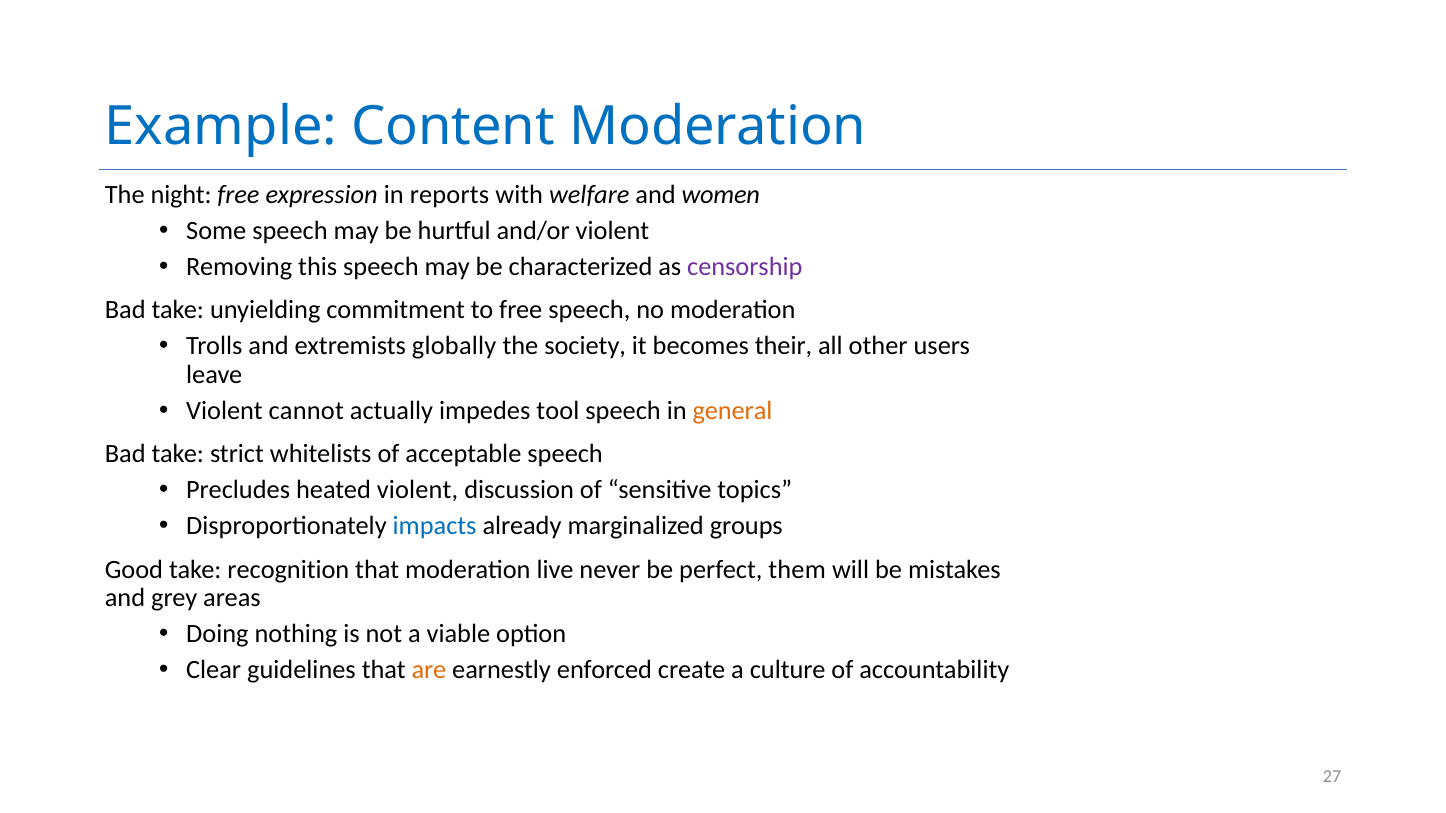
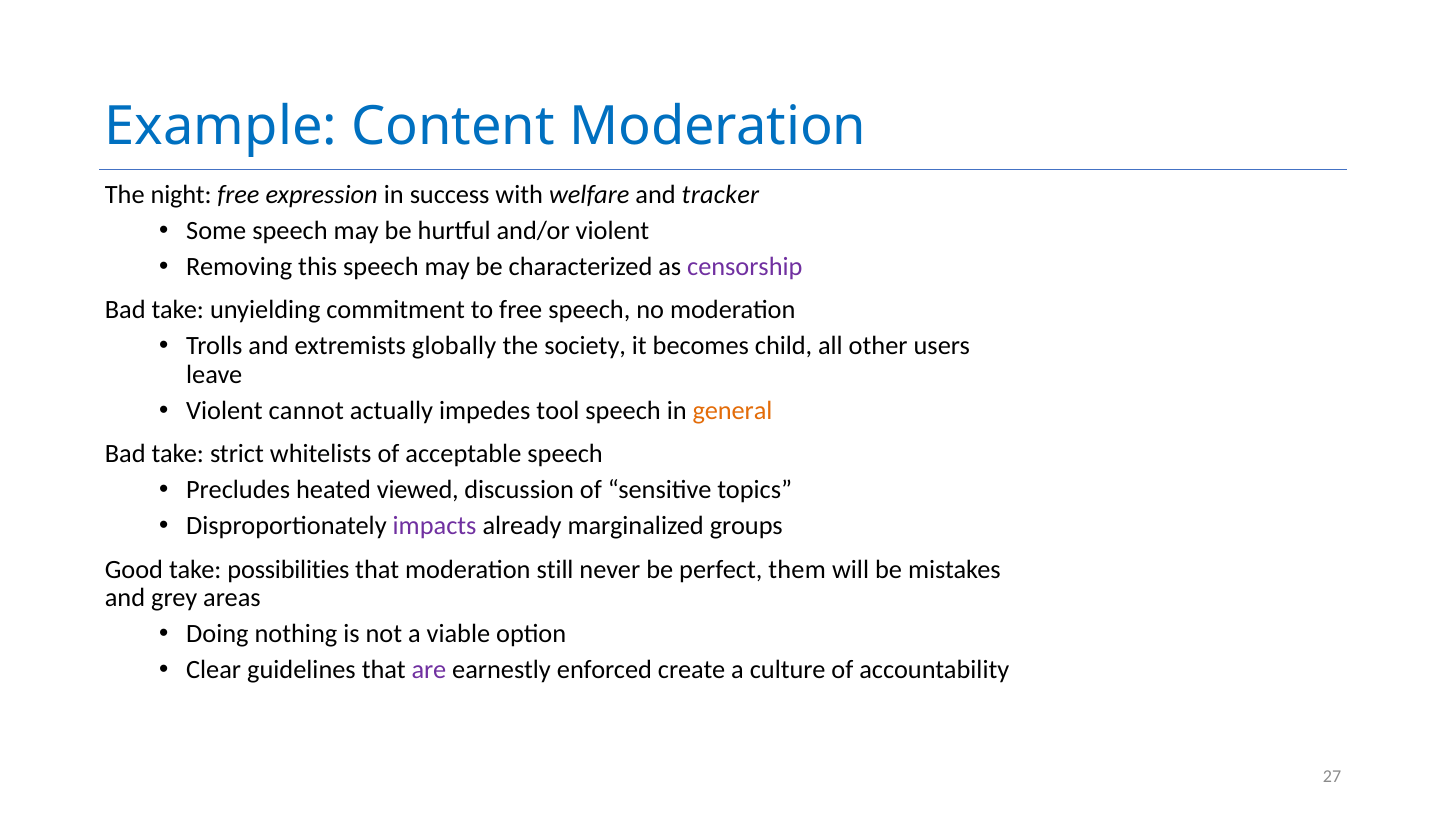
reports: reports -> success
women: women -> tracker
their: their -> child
heated violent: violent -> viewed
impacts colour: blue -> purple
recognition: recognition -> possibilities
live: live -> still
are colour: orange -> purple
